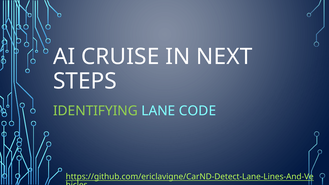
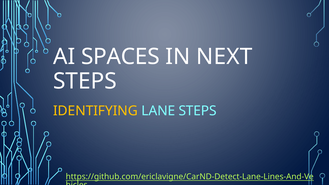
CRUISE: CRUISE -> SPACES
IDENTIFYING colour: light green -> yellow
LANE CODE: CODE -> STEPS
